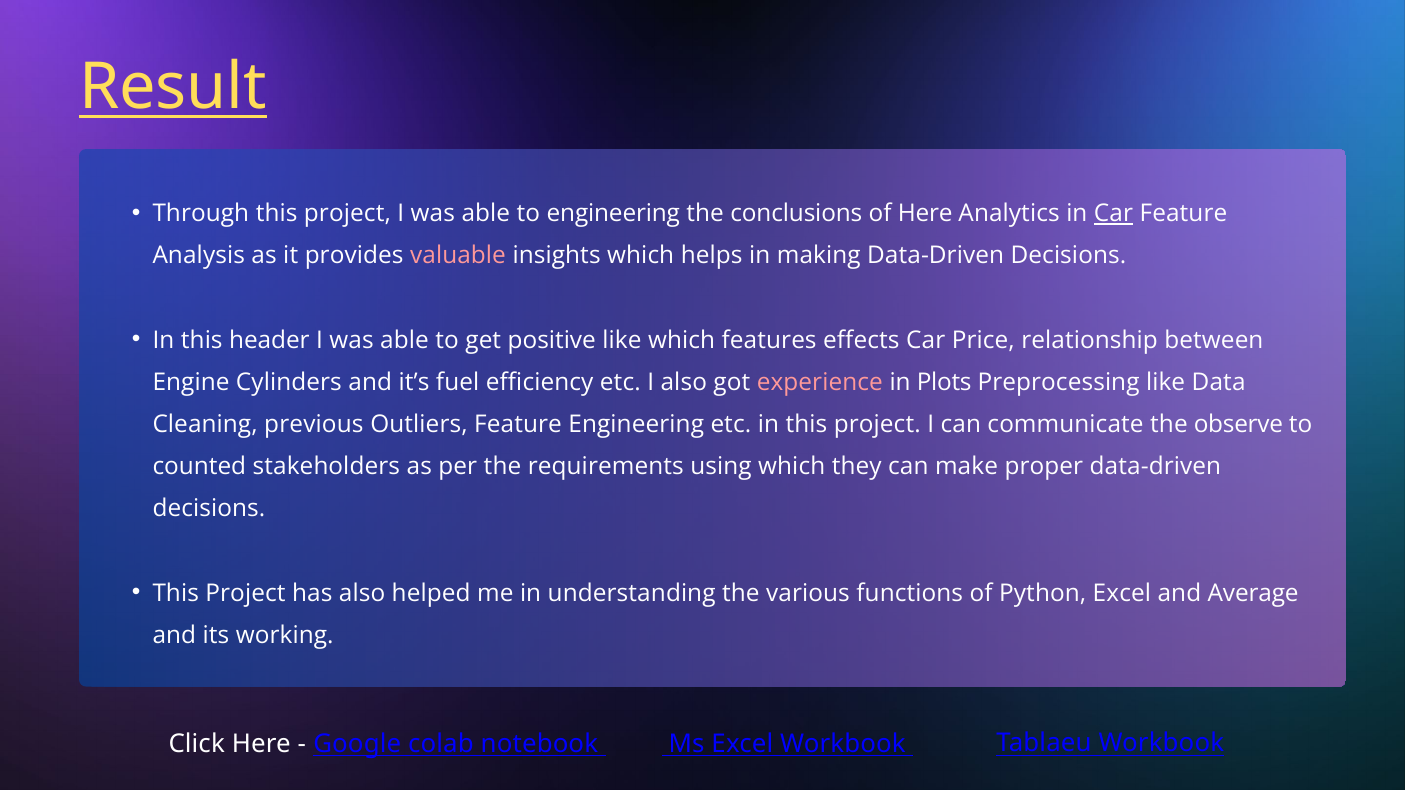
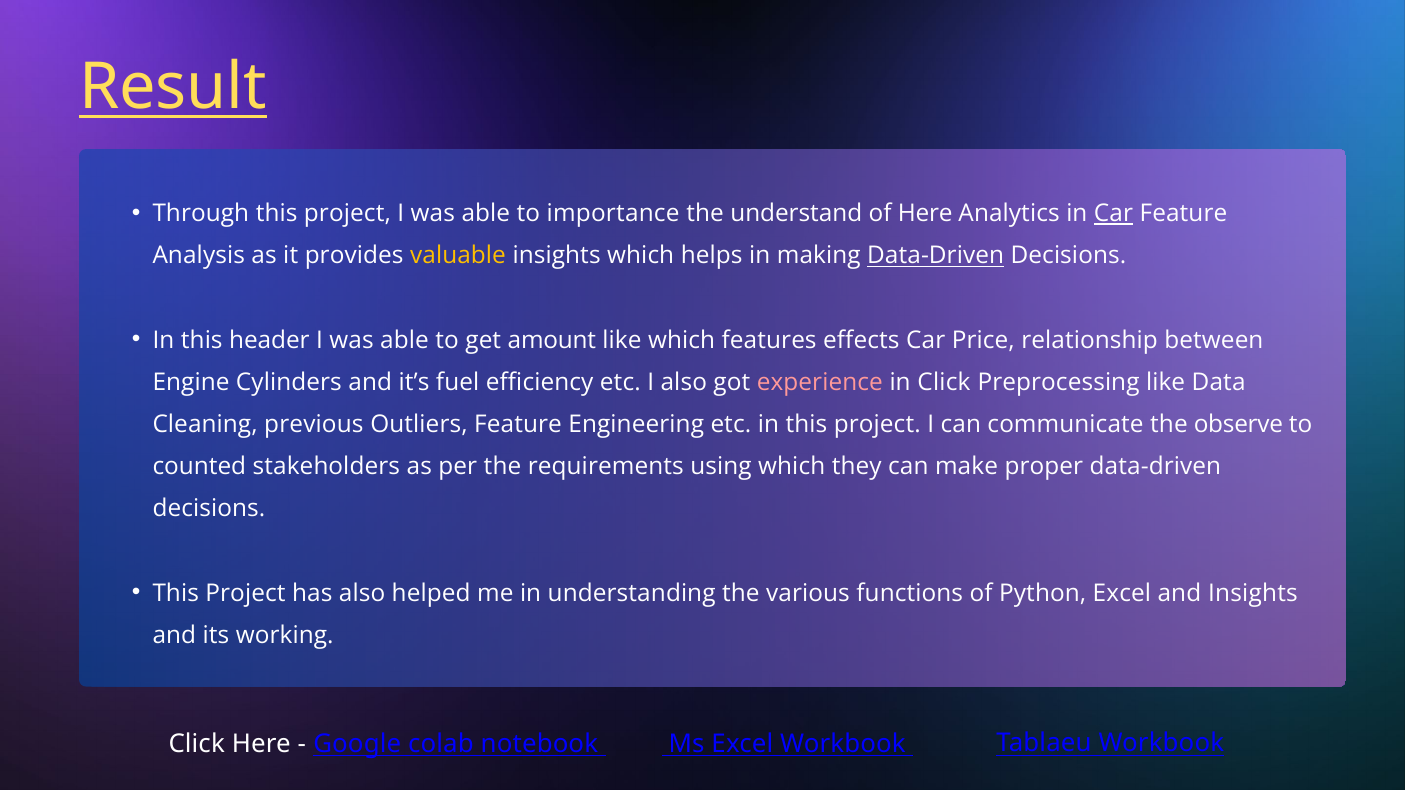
to engineering: engineering -> importance
conclusions: conclusions -> understand
valuable colour: pink -> yellow
Data-Driven at (936, 256) underline: none -> present
positive: positive -> amount
in Plots: Plots -> Click
and Average: Average -> Insights
